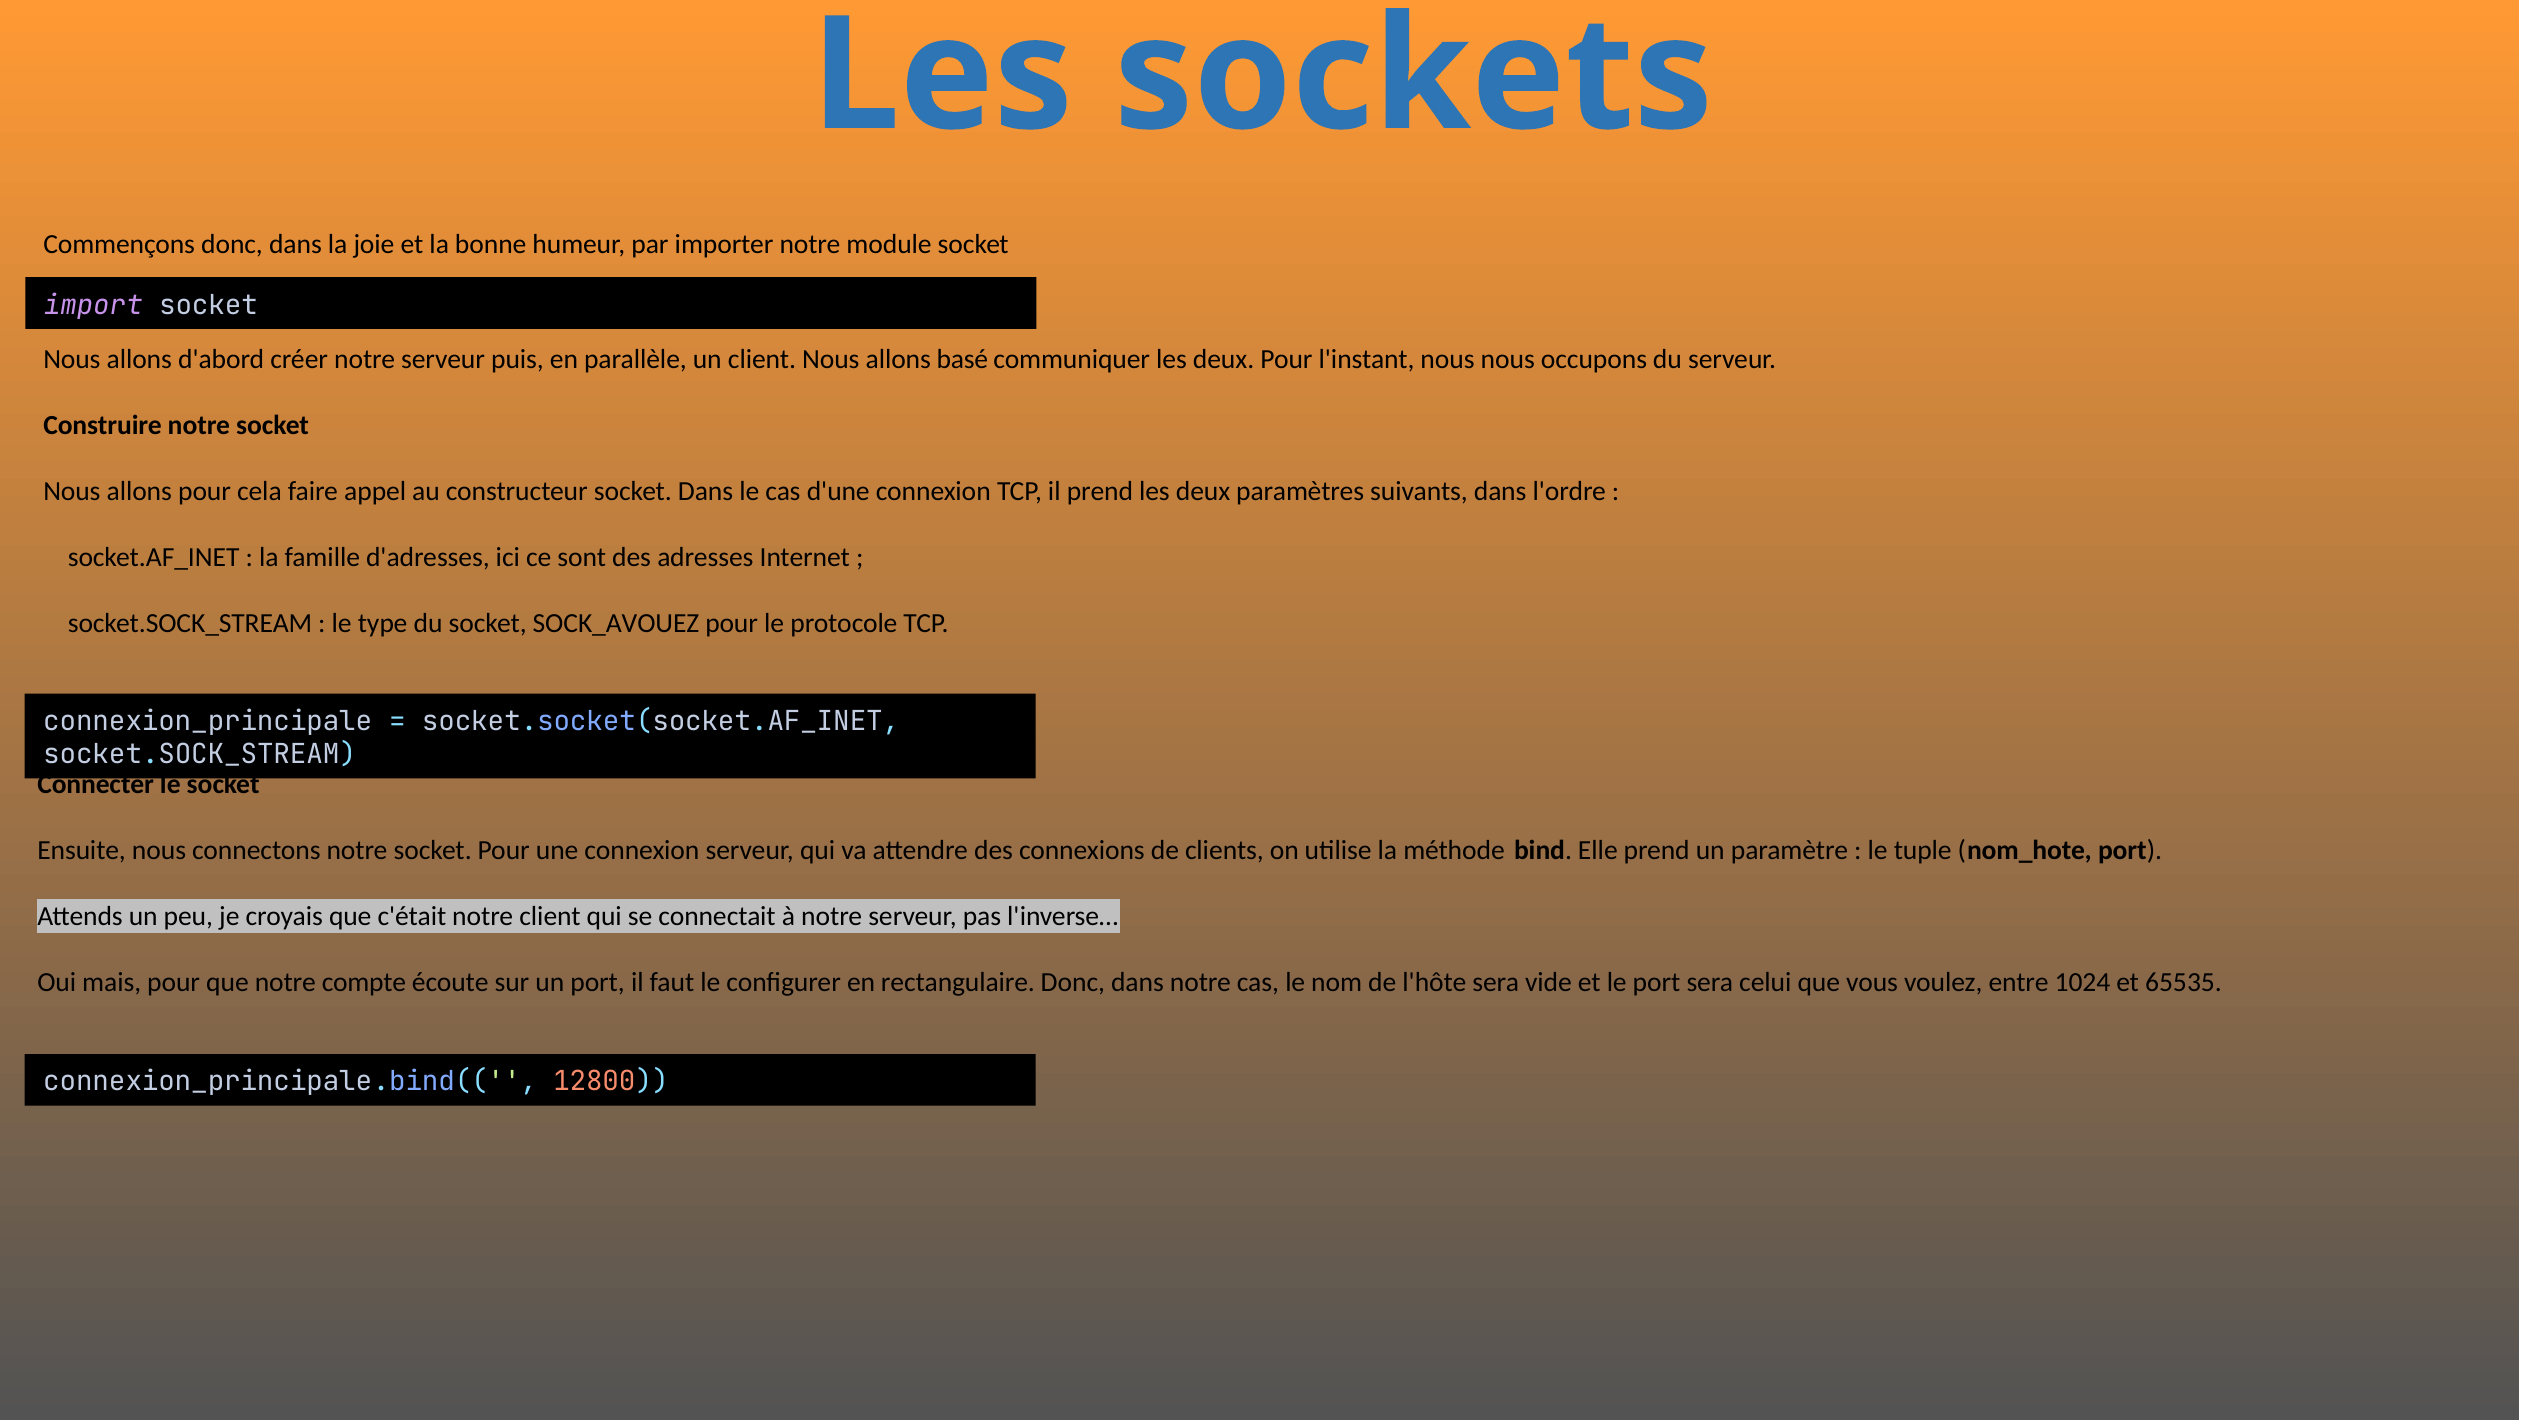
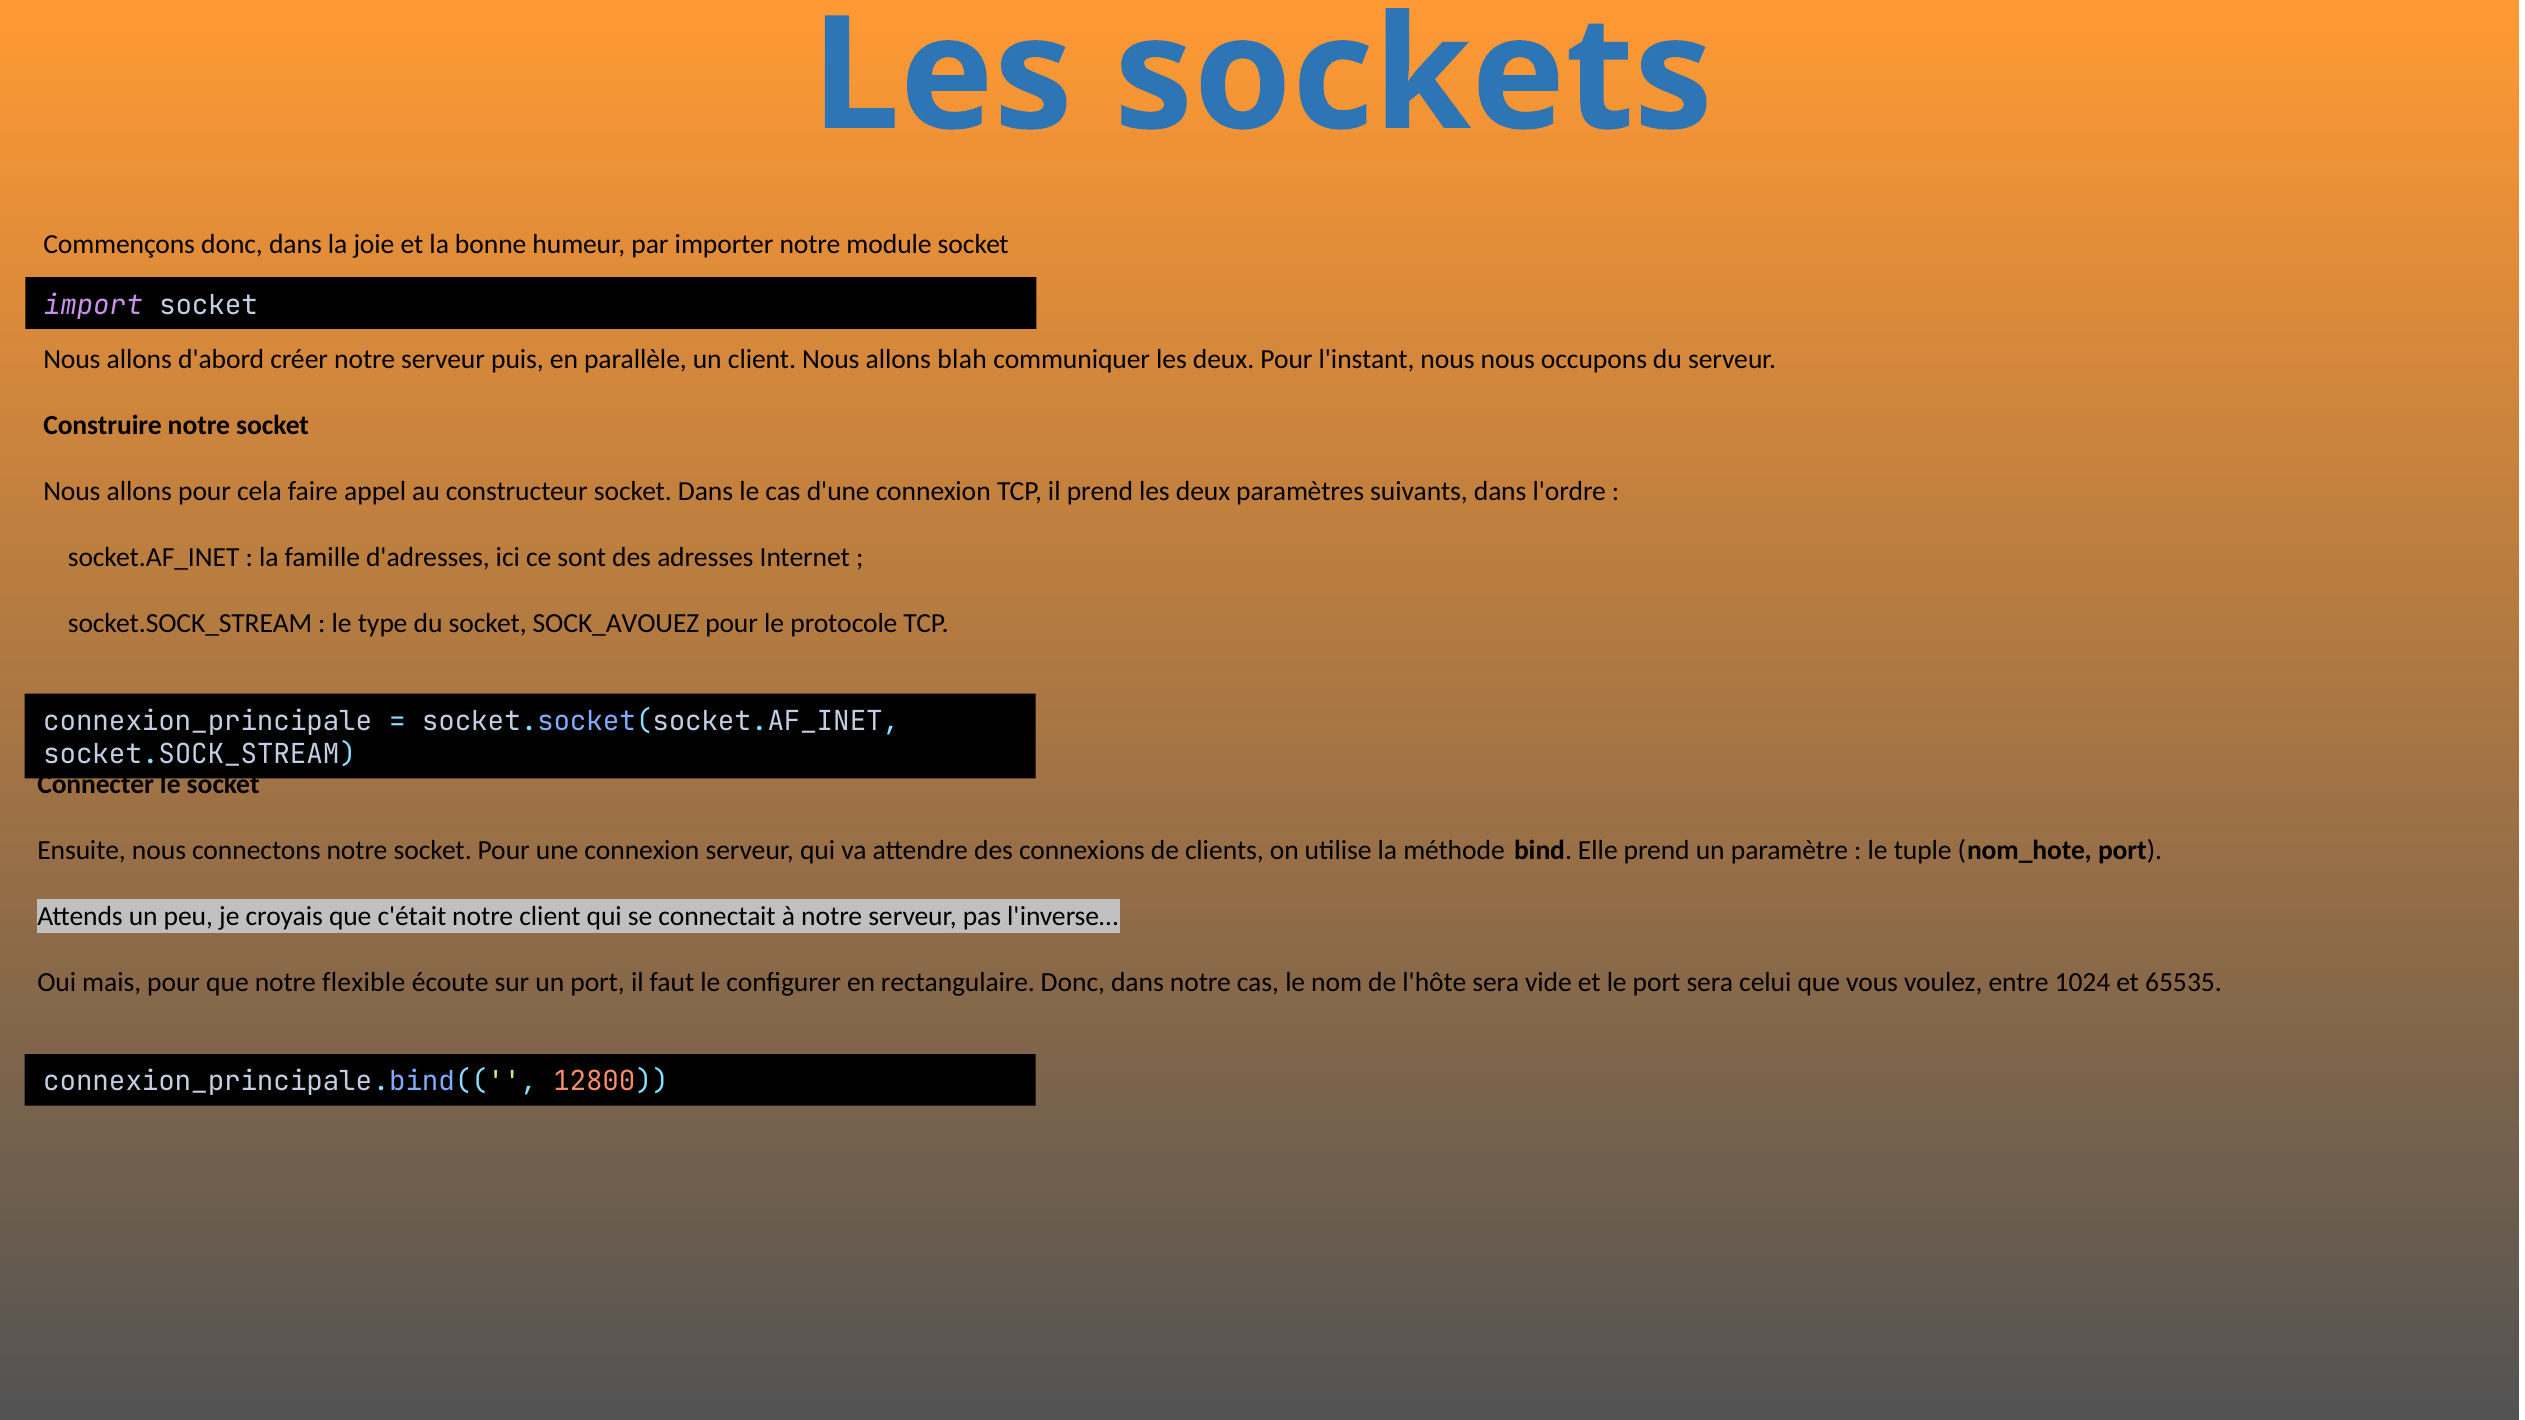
basé: basé -> blah
compte: compte -> flexible
